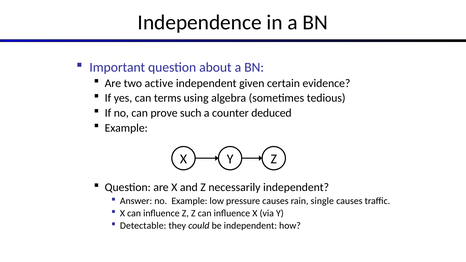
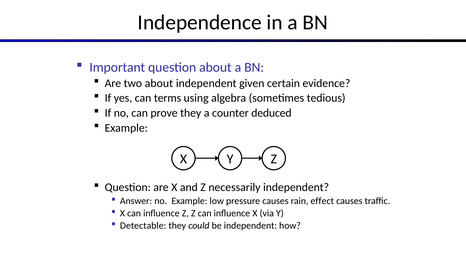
two active: active -> about
prove such: such -> they
single: single -> effect
